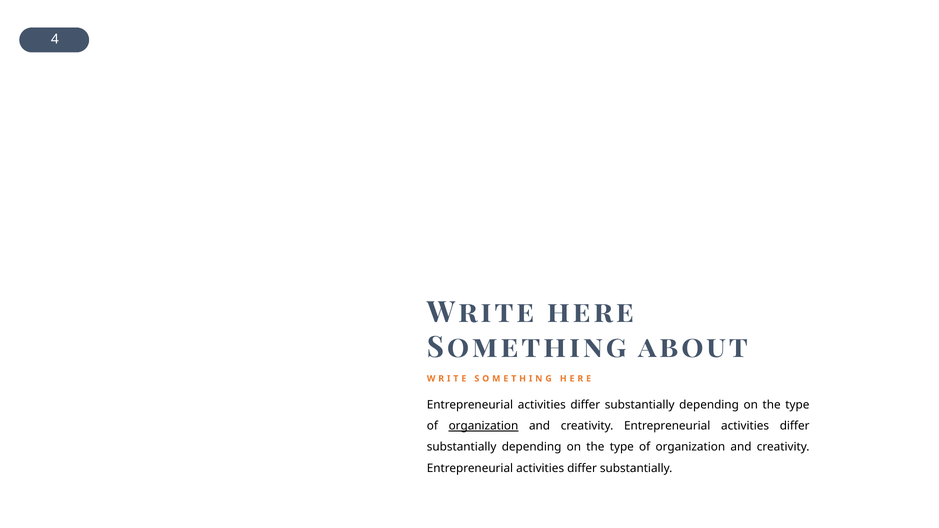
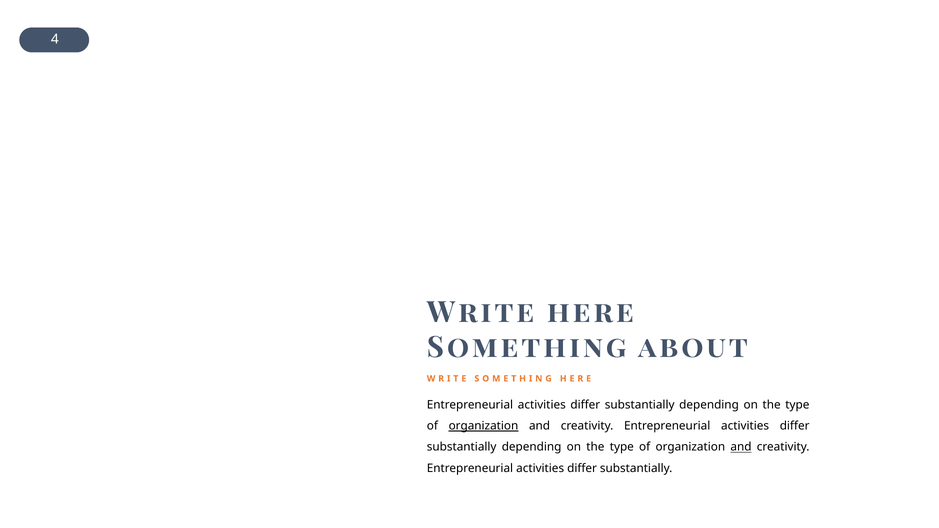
and at (741, 447) underline: none -> present
